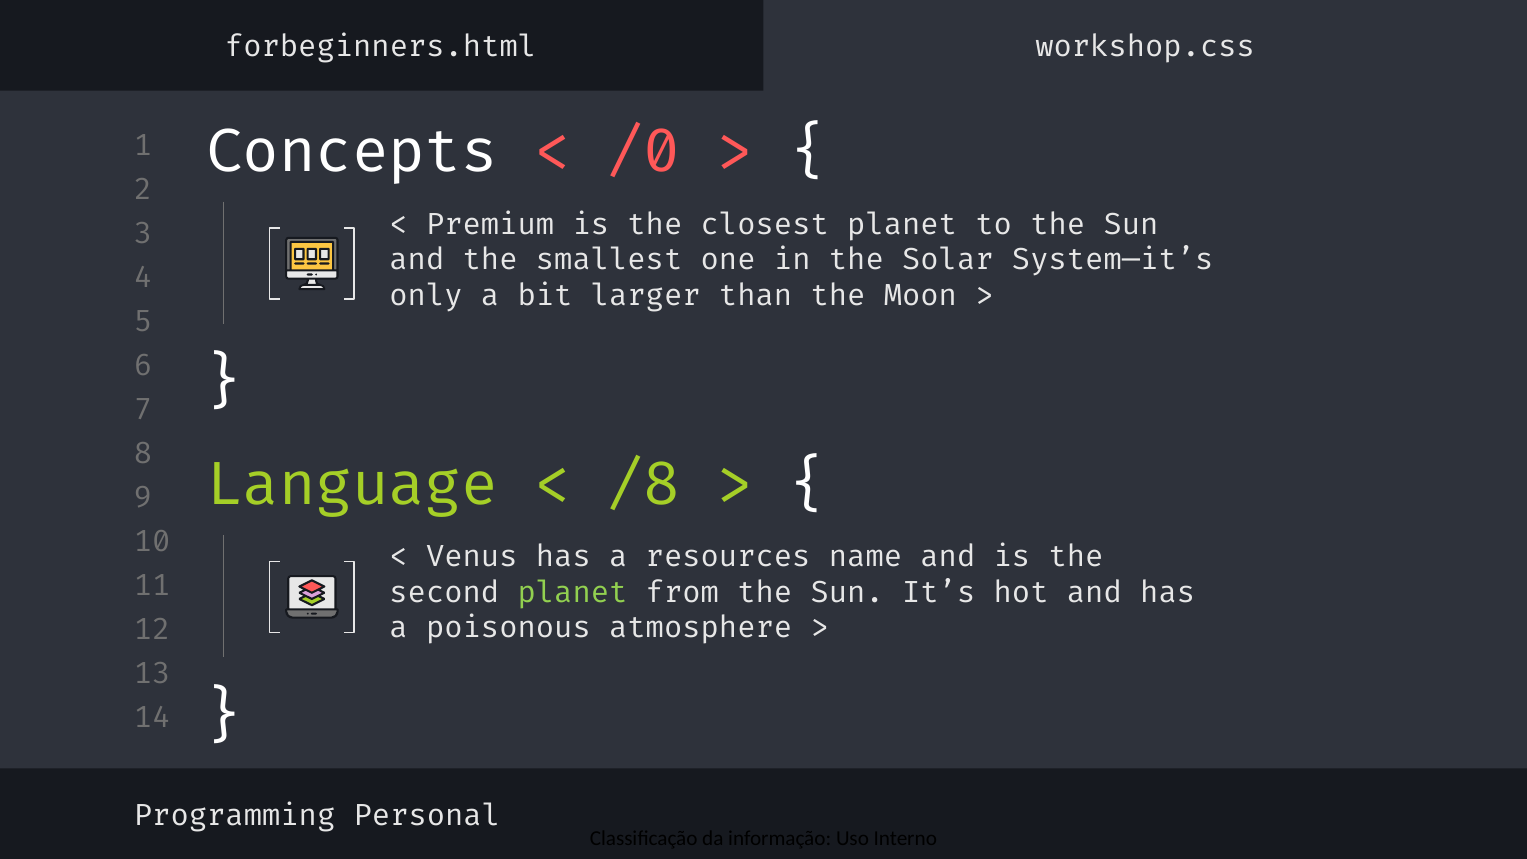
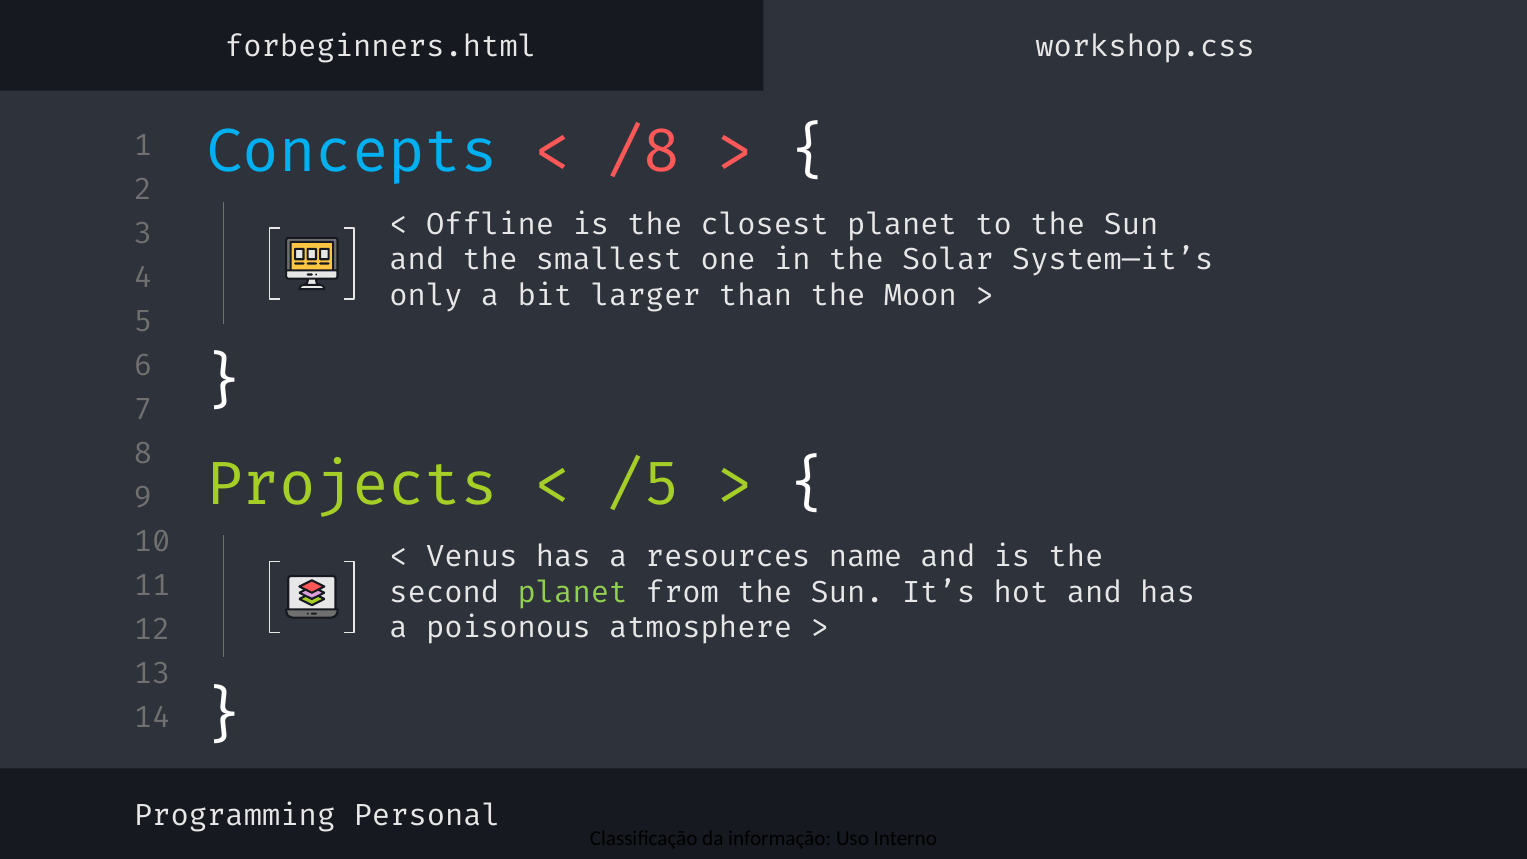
Concepts colour: white -> light blue
/0: /0 -> /8
Premium: Premium -> Offline
Language: Language -> Projects
/8: /8 -> /5
